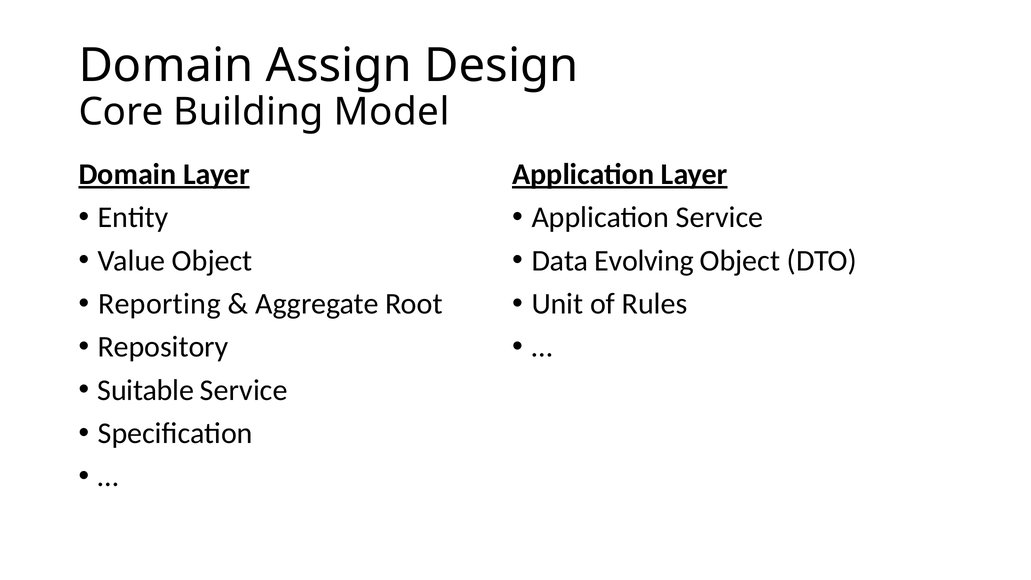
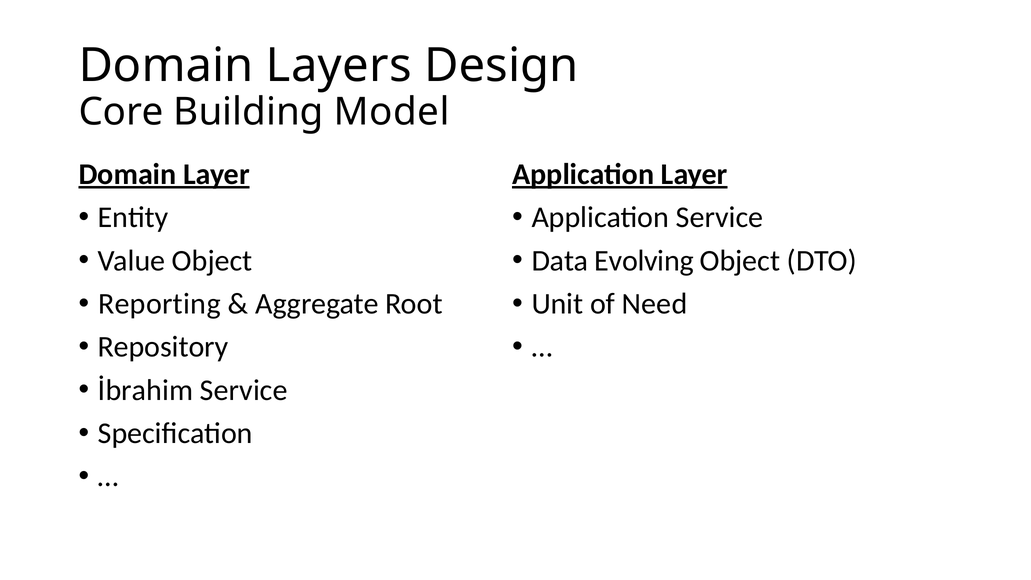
Assign: Assign -> Layers
Rules: Rules -> Need
Suitable: Suitable -> İbrahim
